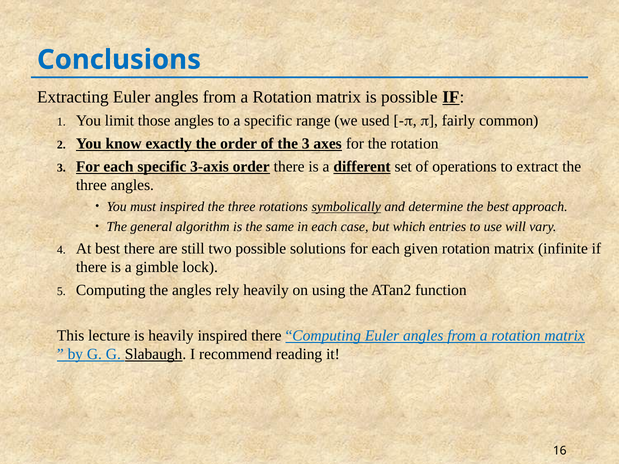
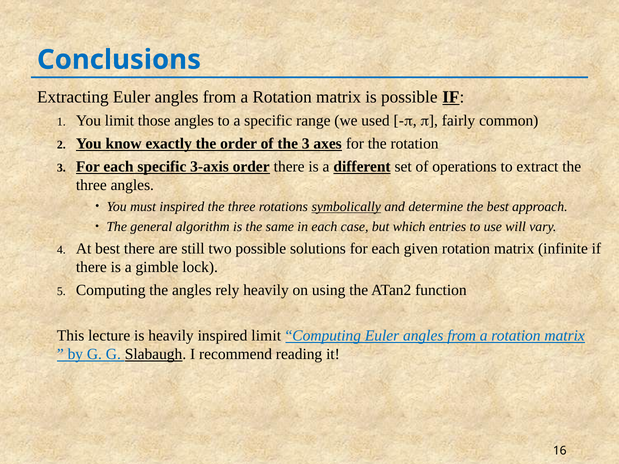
inspired there: there -> limit
